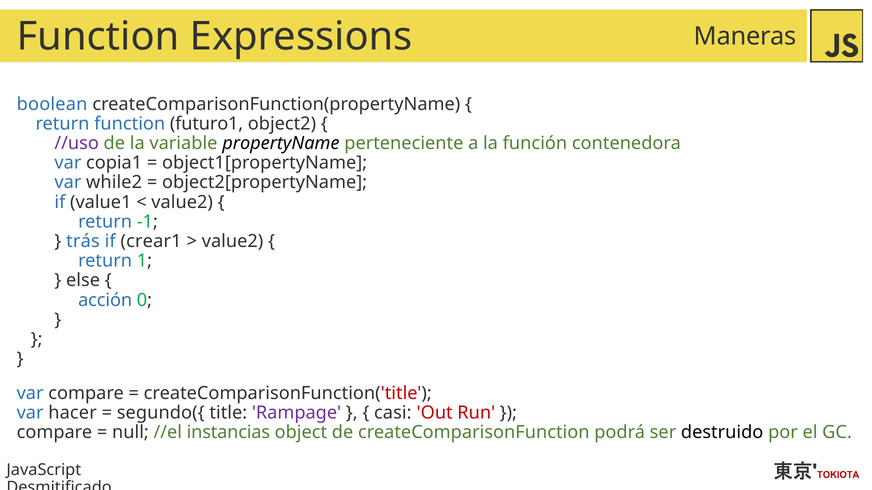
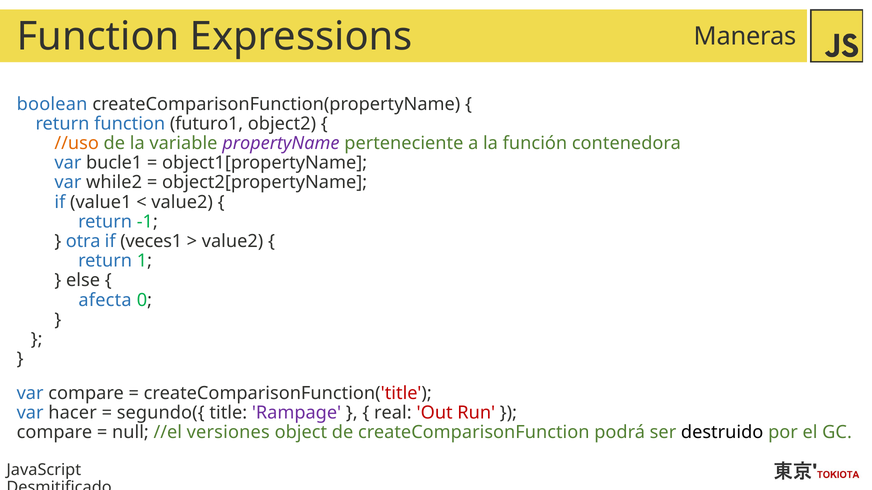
//uso colour: purple -> orange
propertyName colour: black -> purple
copia1: copia1 -> bucle1
trás: trás -> otra
crear1: crear1 -> veces1
acción: acción -> afecta
casi: casi -> real
instancias: instancias -> versiones
